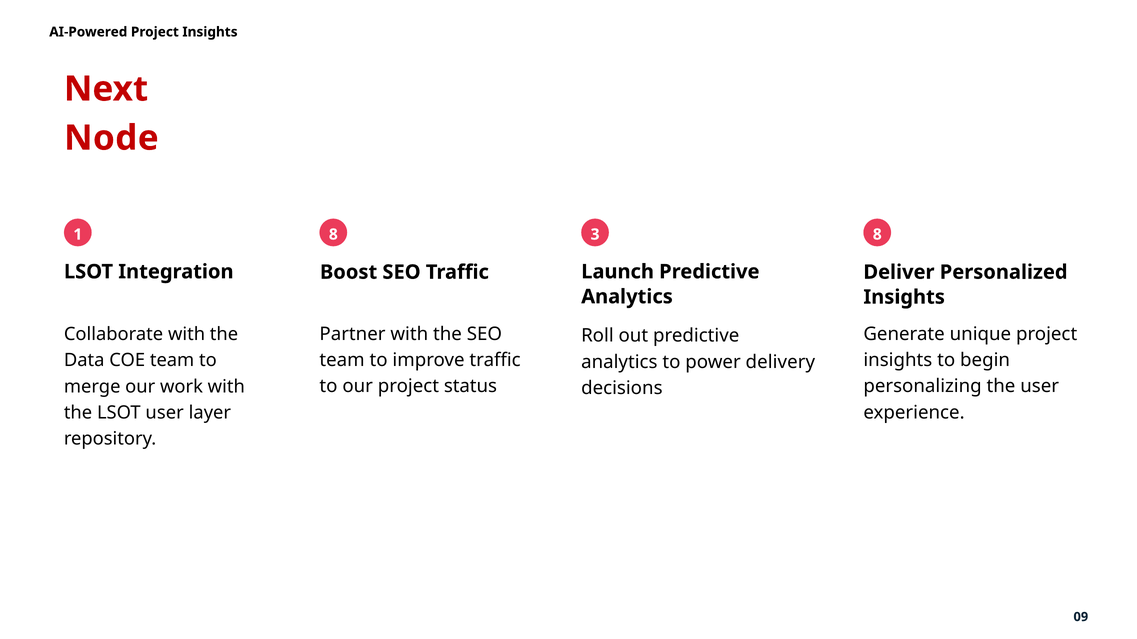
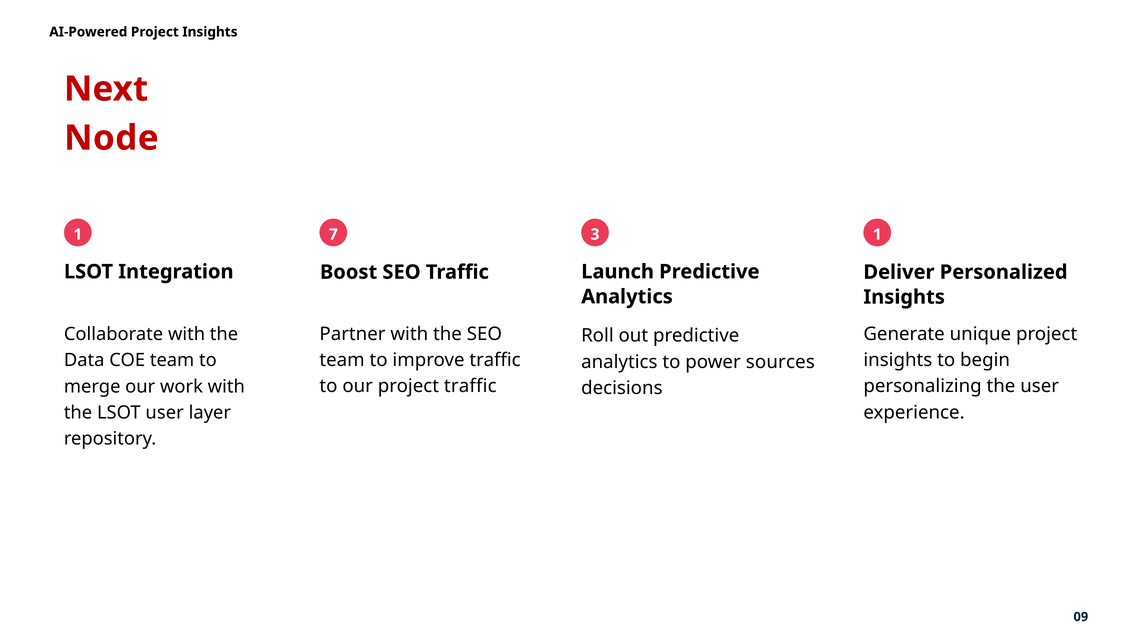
1 8: 8 -> 7
3 8: 8 -> 1
delivery: delivery -> sources
project status: status -> traffic
